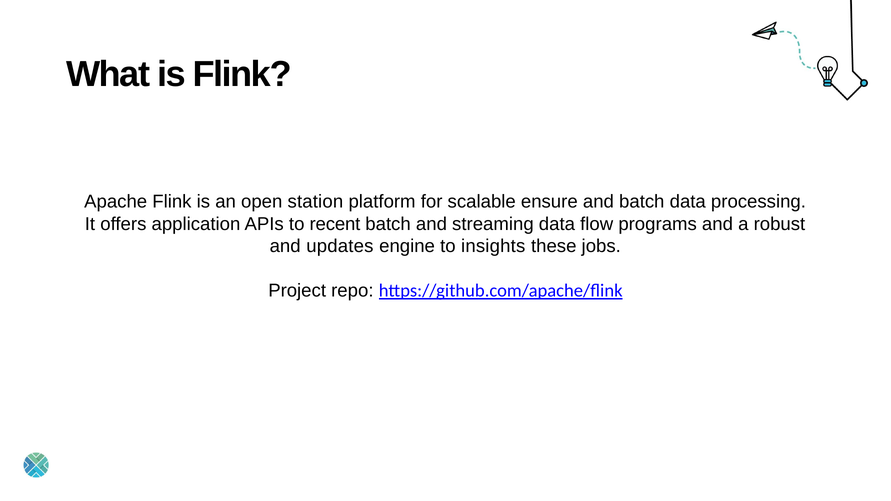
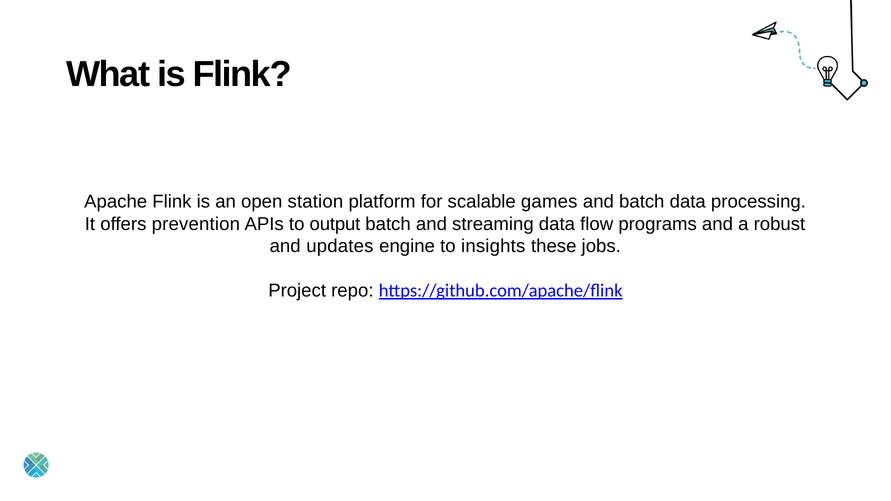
ensure: ensure -> games
application: application -> prevention
recent: recent -> output
